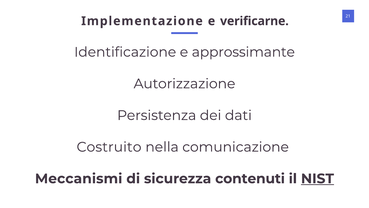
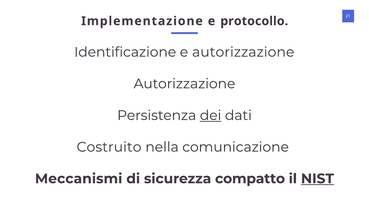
verificarne: verificarne -> protocollo
e approssimante: approssimante -> autorizzazione
dei underline: none -> present
contenuti: contenuti -> compatto
